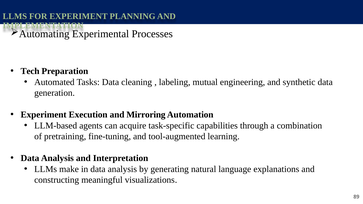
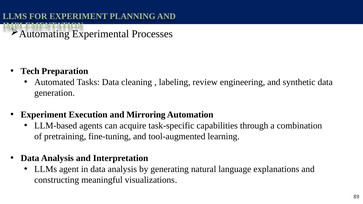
mutual: mutual -> review
make: make -> agent
